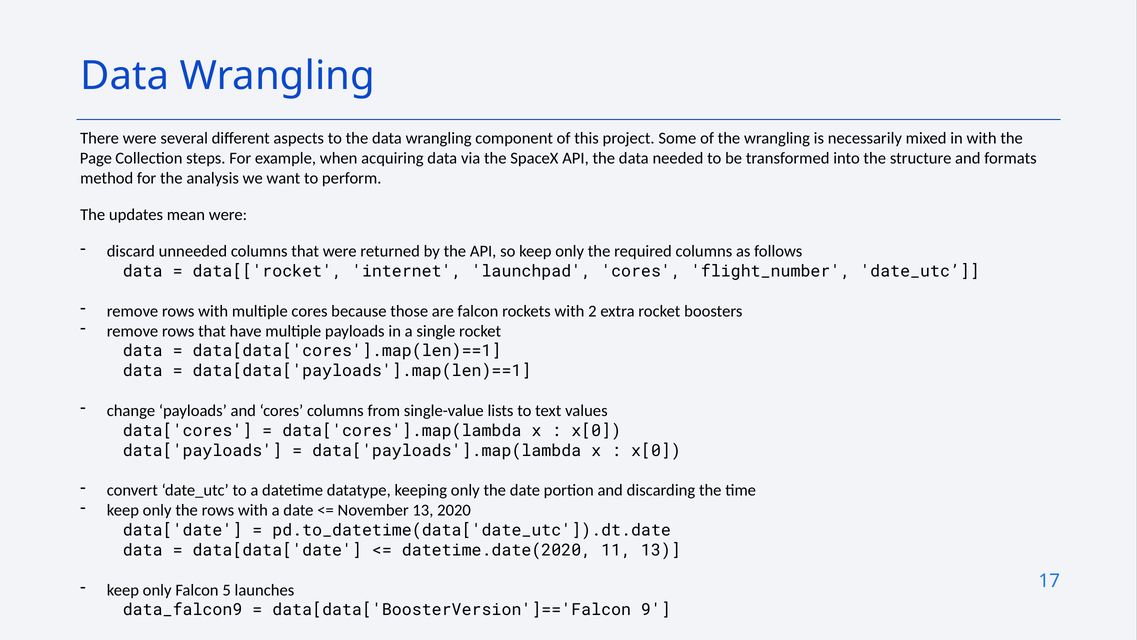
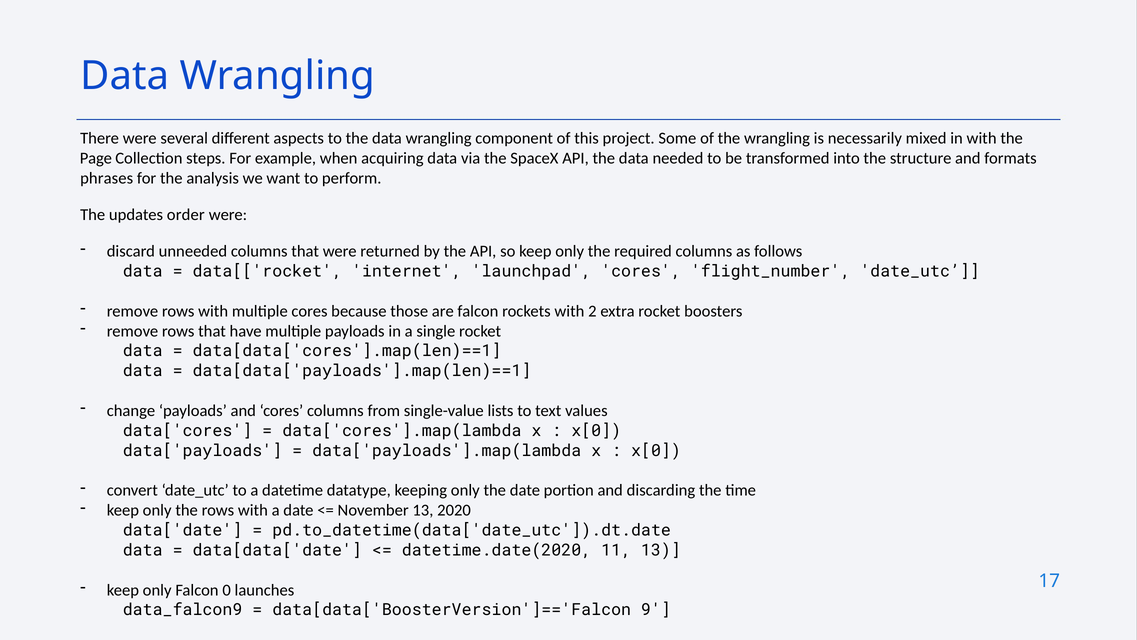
method: method -> phrases
mean: mean -> order
5: 5 -> 0
